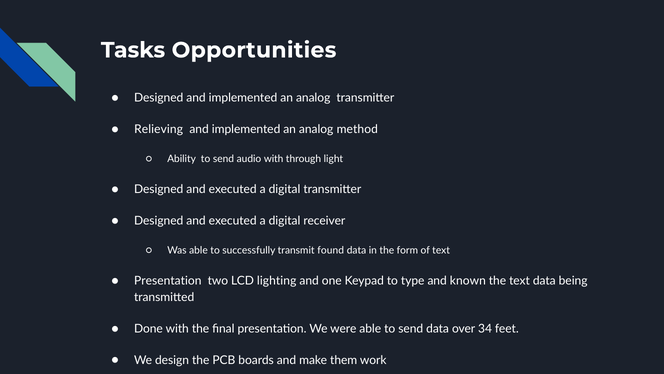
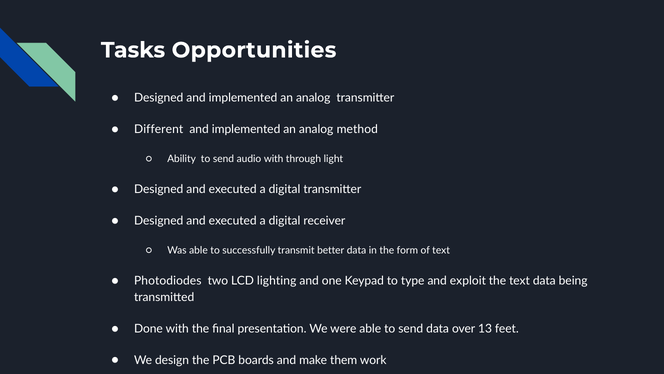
Relieving: Relieving -> Different
found: found -> better
Presentation at (168, 280): Presentation -> Photodiodes
known: known -> exploit
34: 34 -> 13
